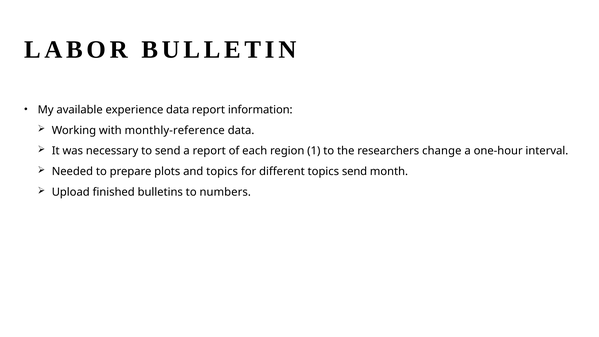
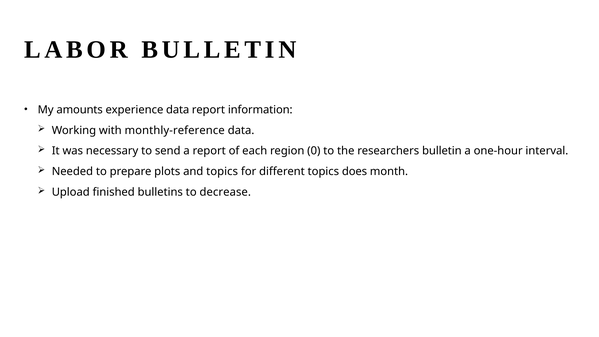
available: available -> amounts
1: 1 -> 0
researchers change: change -> bulletin
topics send: send -> does
numbers: numbers -> decrease
